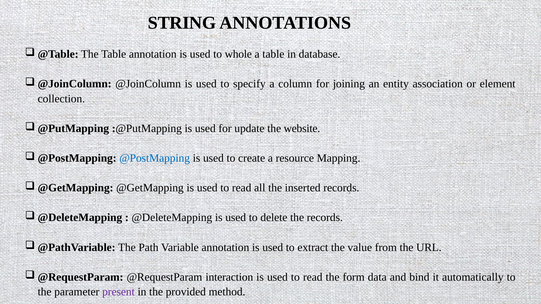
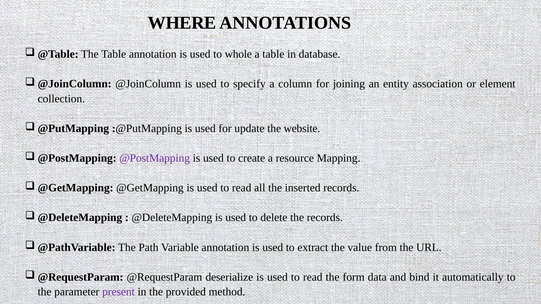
STRING: STRING -> WHERE
@PostMapping colour: blue -> purple
interaction: interaction -> deserialize
